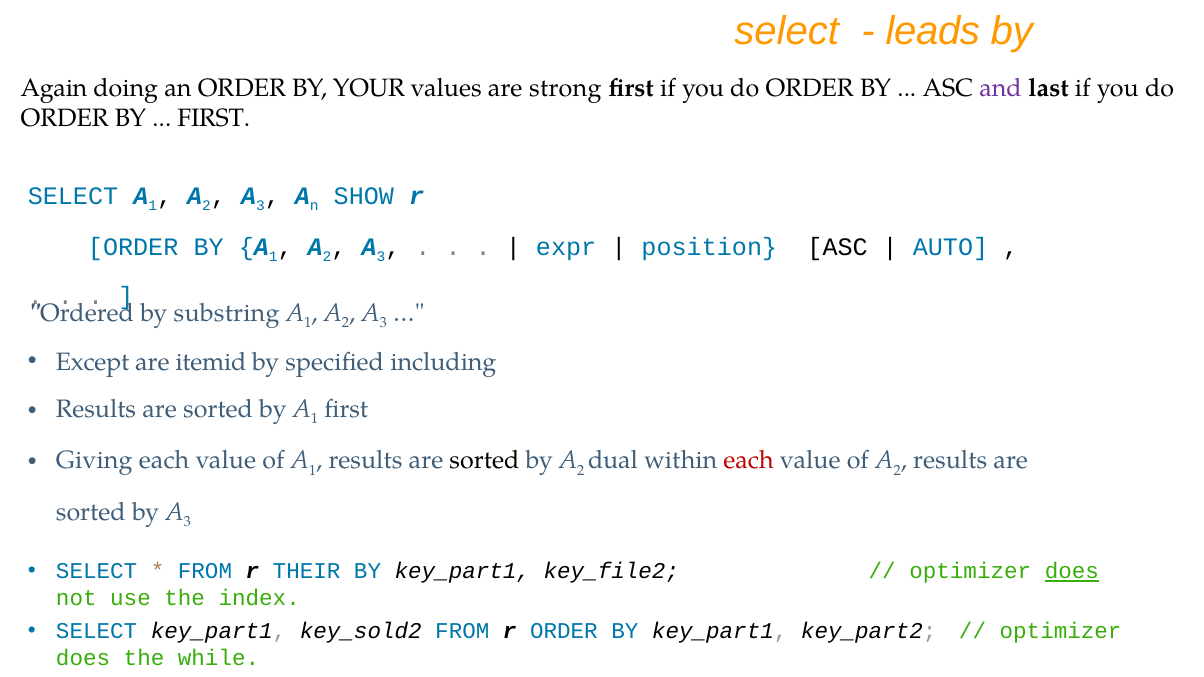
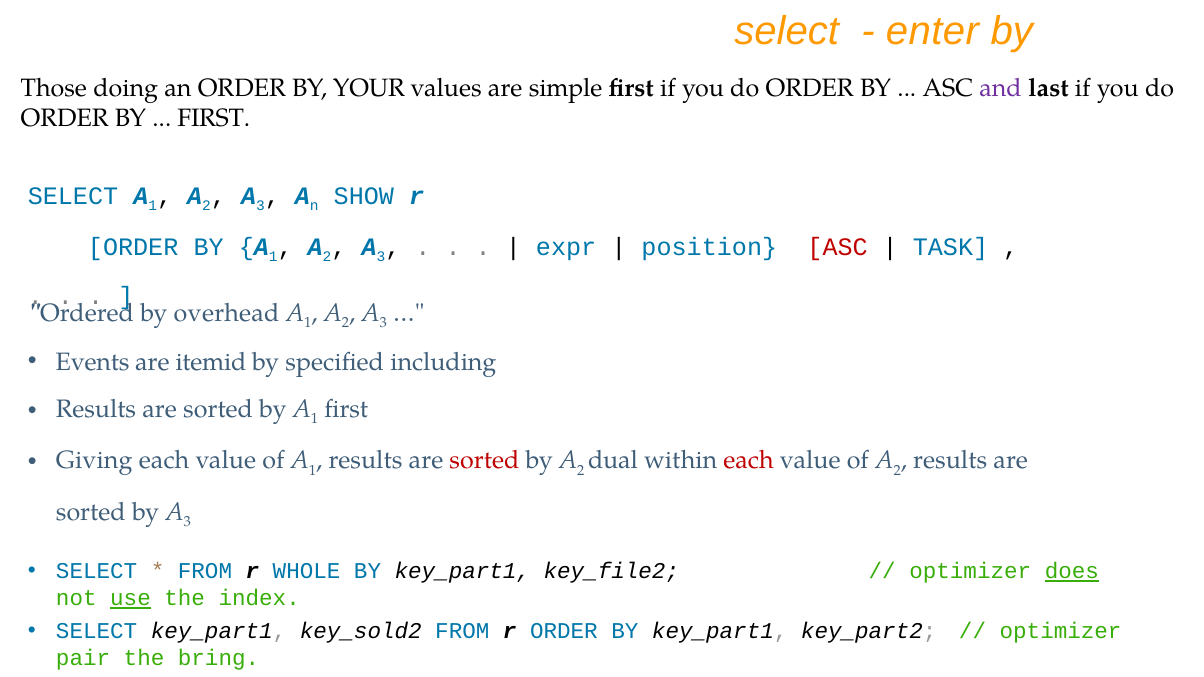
leads: leads -> enter
Again: Again -> Those
strong: strong -> simple
ASC at (838, 247) colour: black -> red
AUTO: AUTO -> TASK
substring: substring -> overhead
Except: Except -> Events
sorted at (484, 461) colour: black -> red
THEIR: THEIR -> WHOLE
use underline: none -> present
does at (83, 659): does -> pair
while: while -> bring
